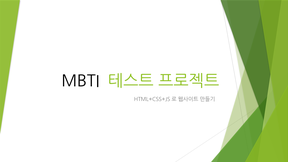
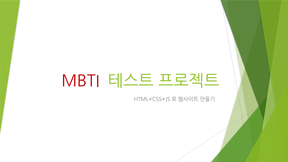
MBTI colour: black -> red
